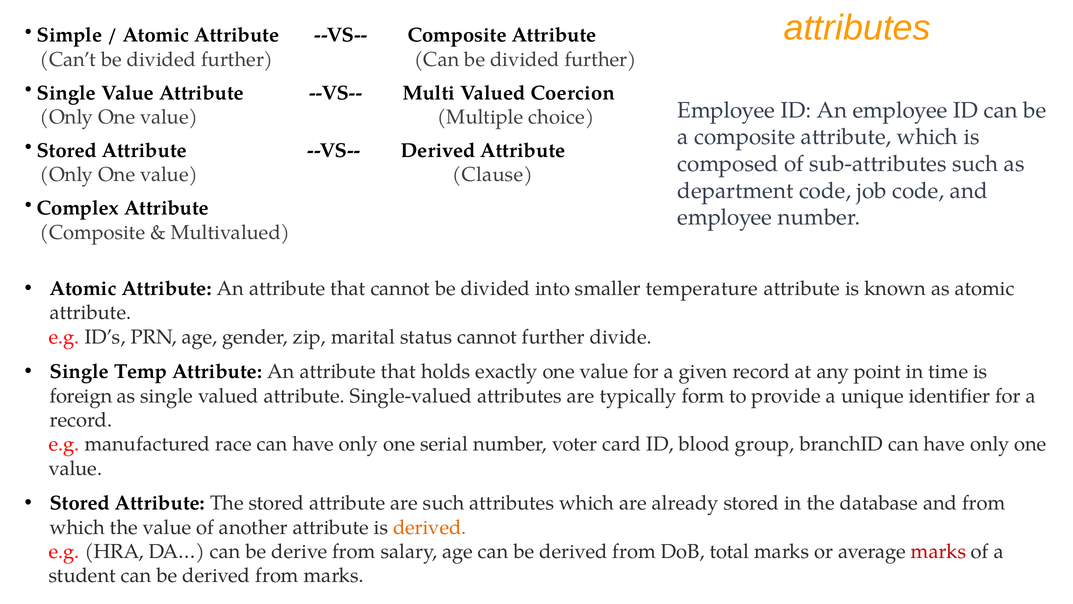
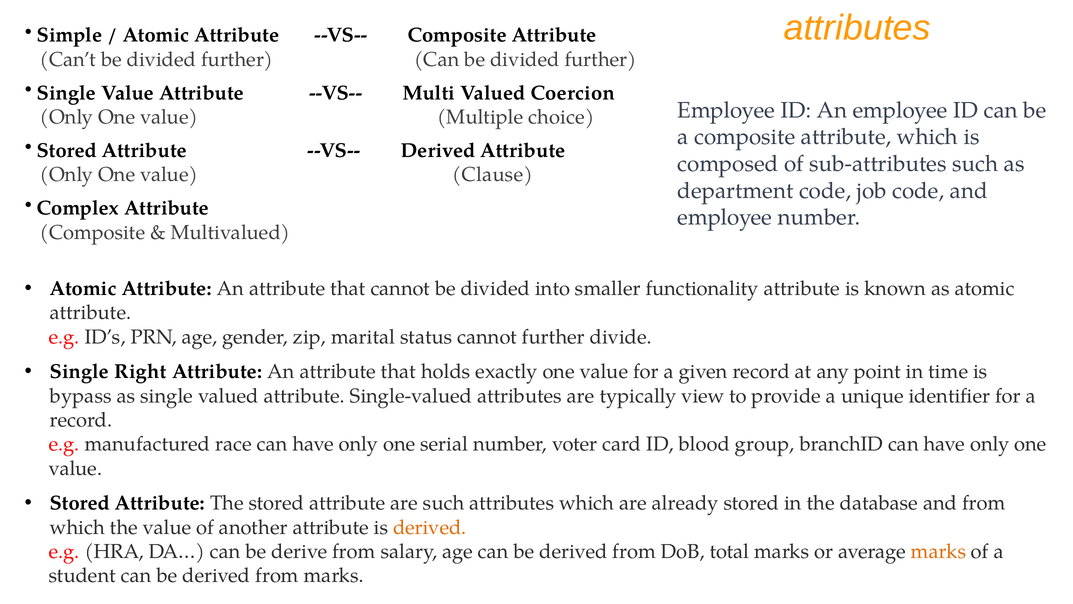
temperature: temperature -> functionality
Temp: Temp -> Right
foreign: foreign -> bypass
form: form -> view
marks at (939, 551) colour: red -> orange
